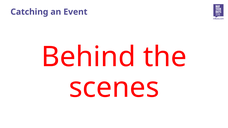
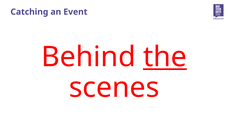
the underline: none -> present
